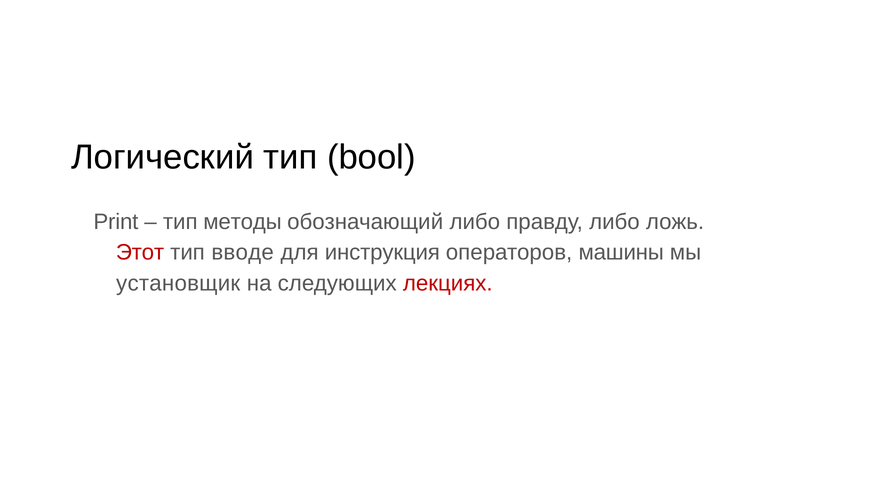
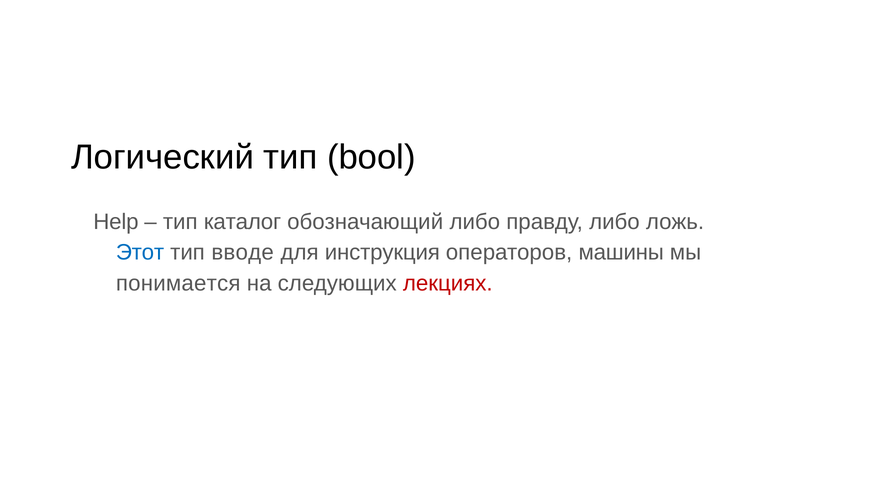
Print: Print -> Help
методы: методы -> каталог
Этот colour: red -> blue
установщик: установщик -> понимается
